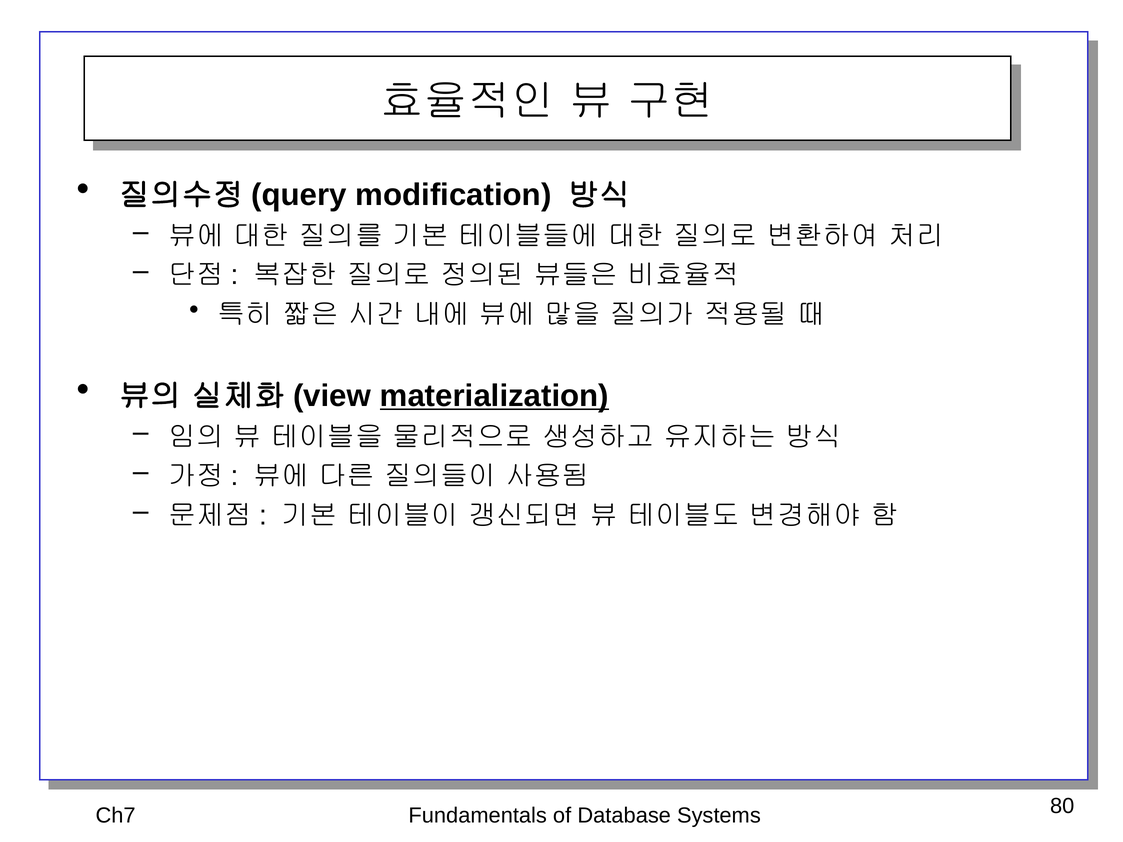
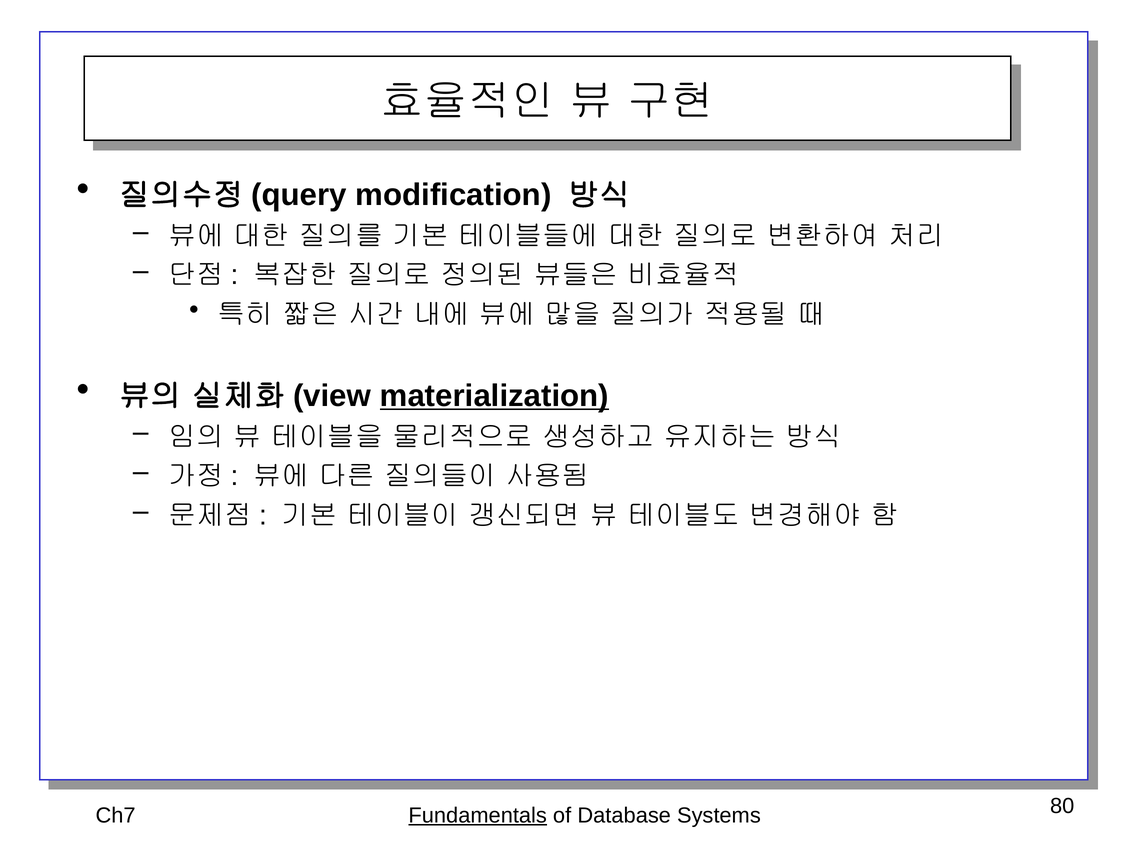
Fundamentals underline: none -> present
